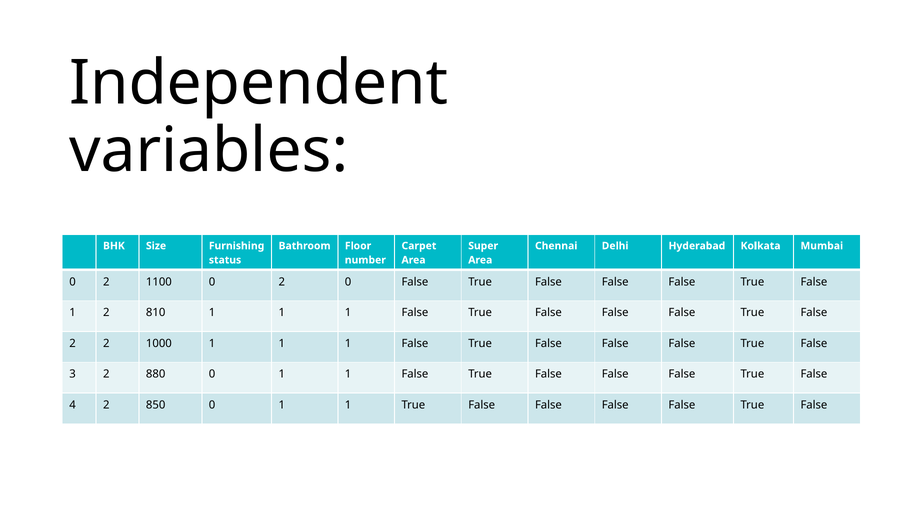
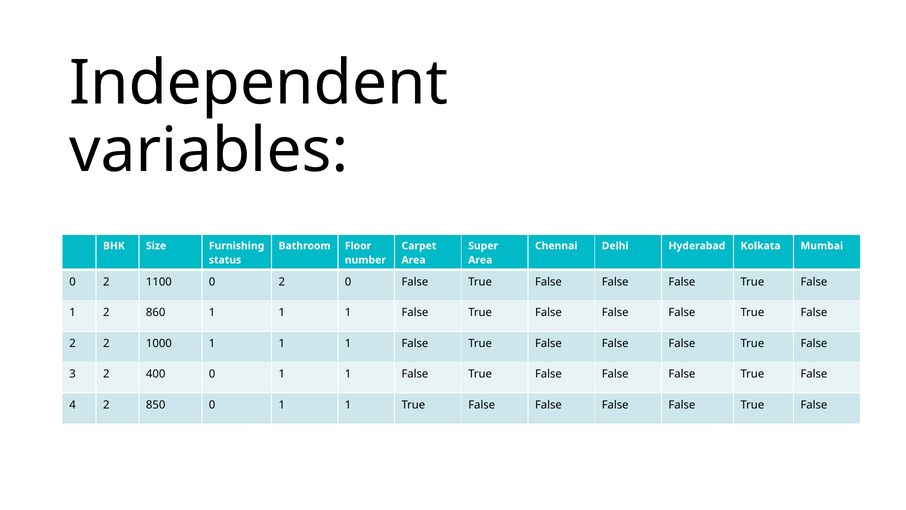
810: 810 -> 860
880: 880 -> 400
